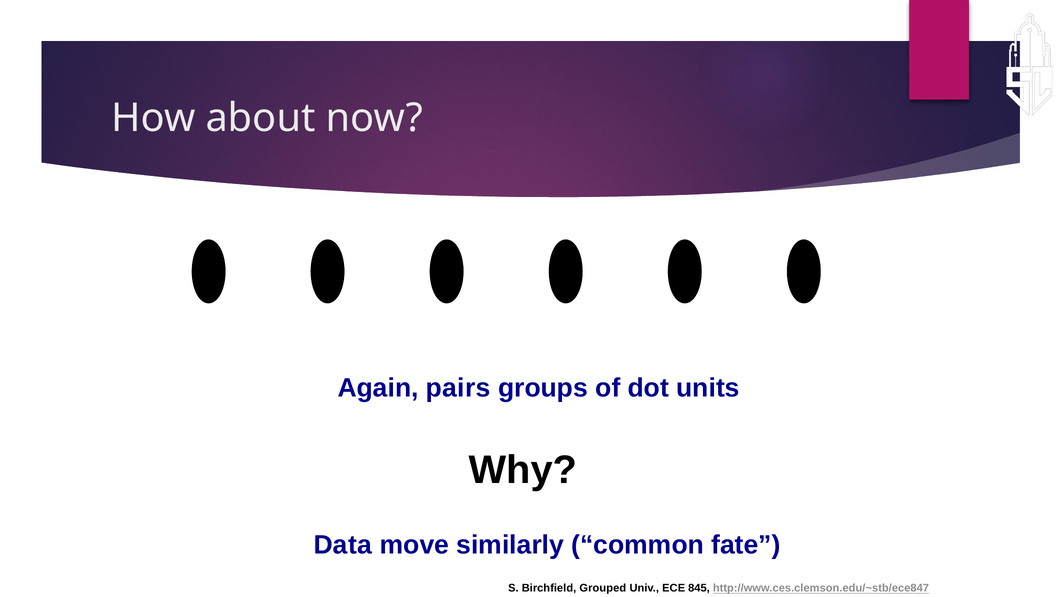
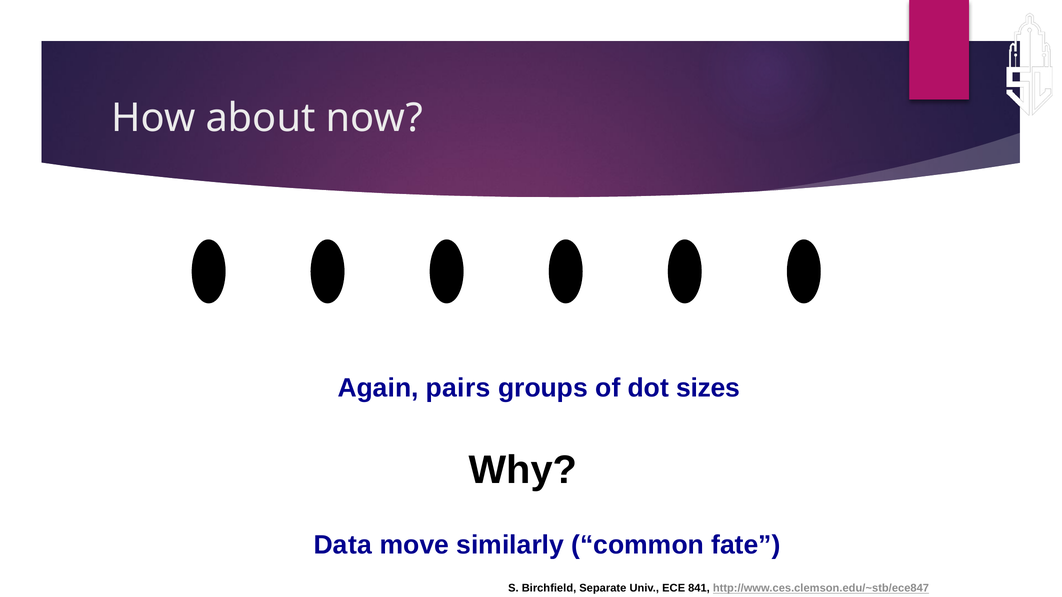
units: units -> sizes
Grouped: Grouped -> Separate
845: 845 -> 841
